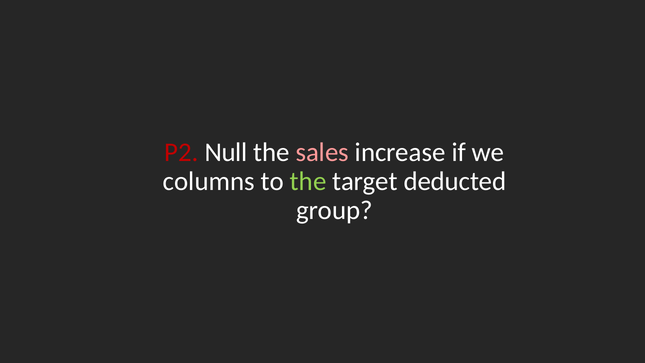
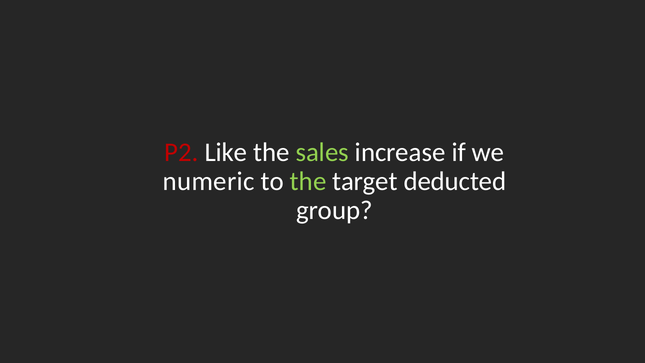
Null: Null -> Like
sales colour: pink -> light green
columns: columns -> numeric
